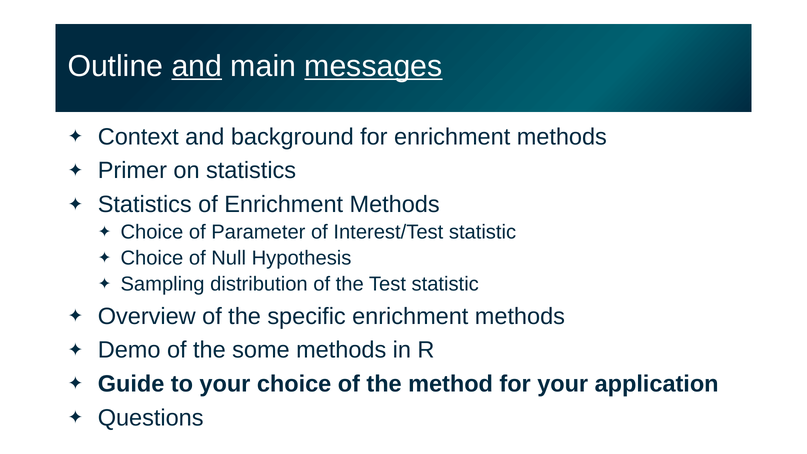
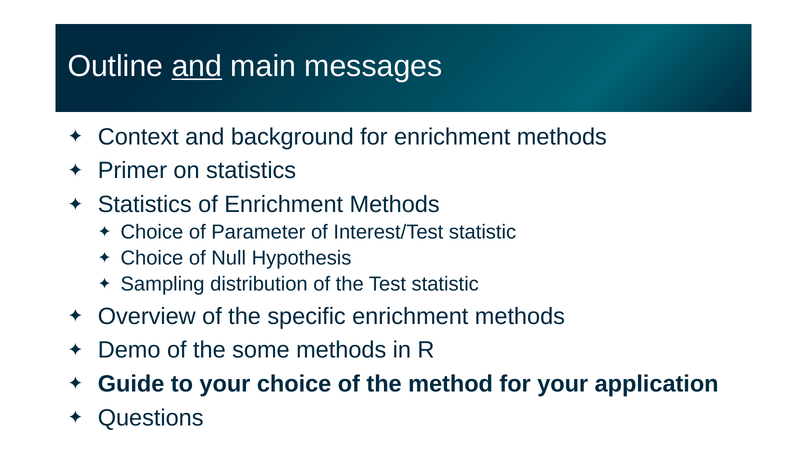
messages underline: present -> none
